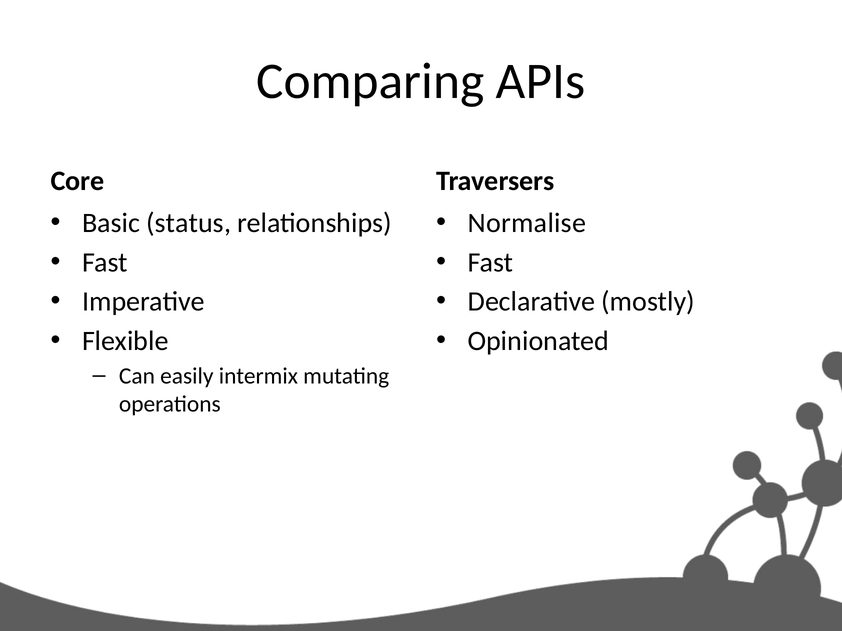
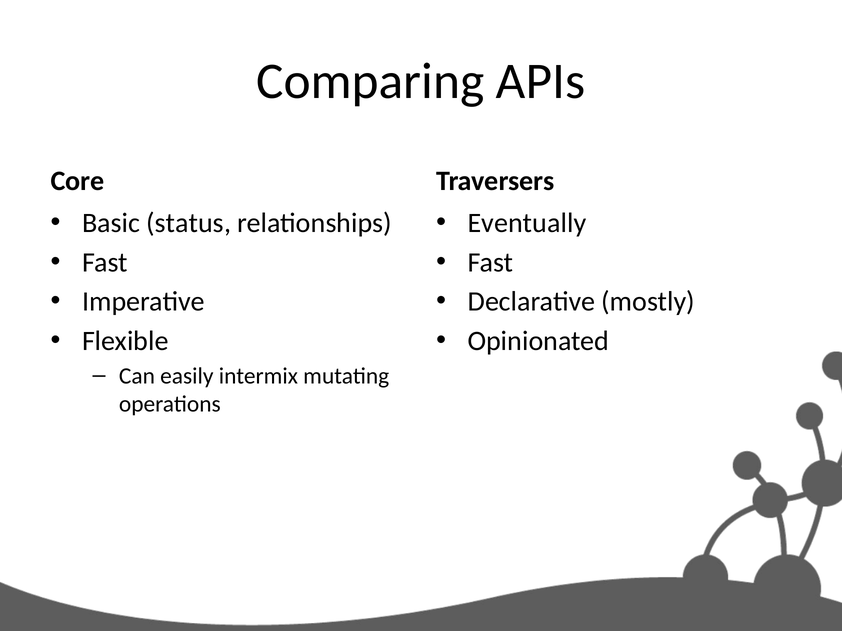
Normalise: Normalise -> Eventually
